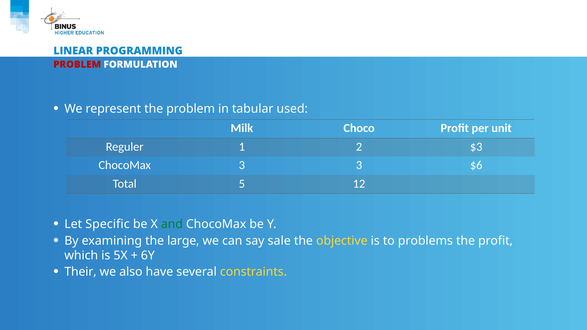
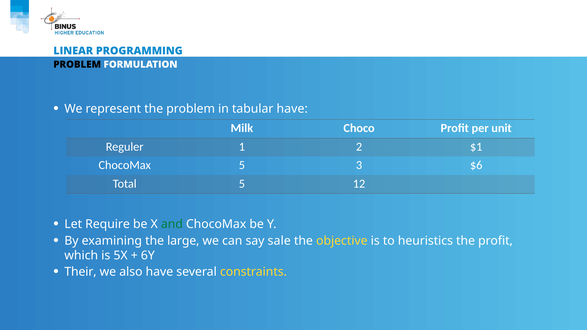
PROBLEM at (77, 65) colour: red -> black
tabular used: used -> have
$3: $3 -> $1
ChocoMax 3: 3 -> 5
Specific: Specific -> Require
problems: problems -> heuristics
